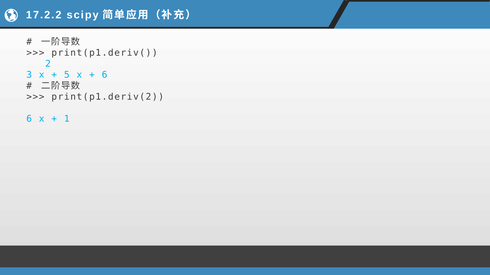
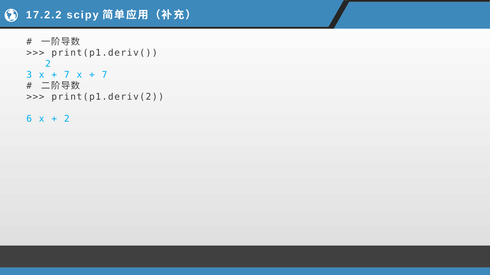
5 at (67, 75): 5 -> 7
6 at (105, 75): 6 -> 7
1 at (67, 119): 1 -> 2
